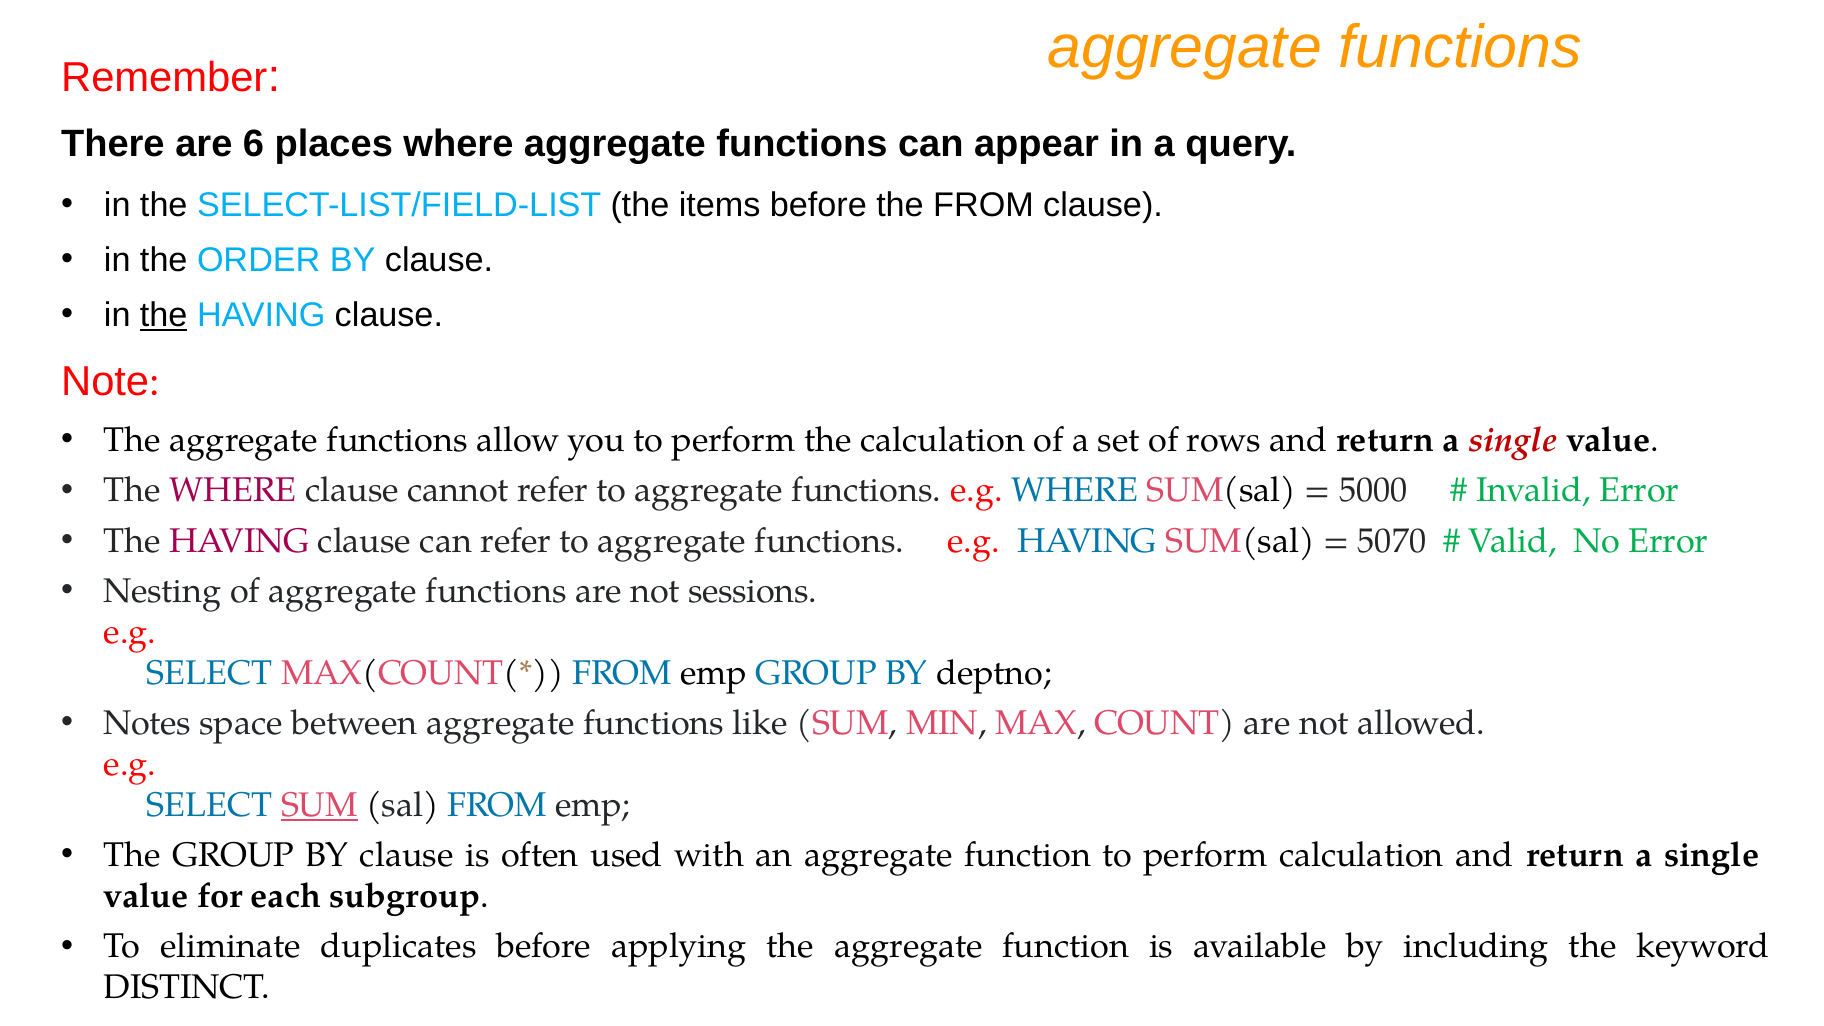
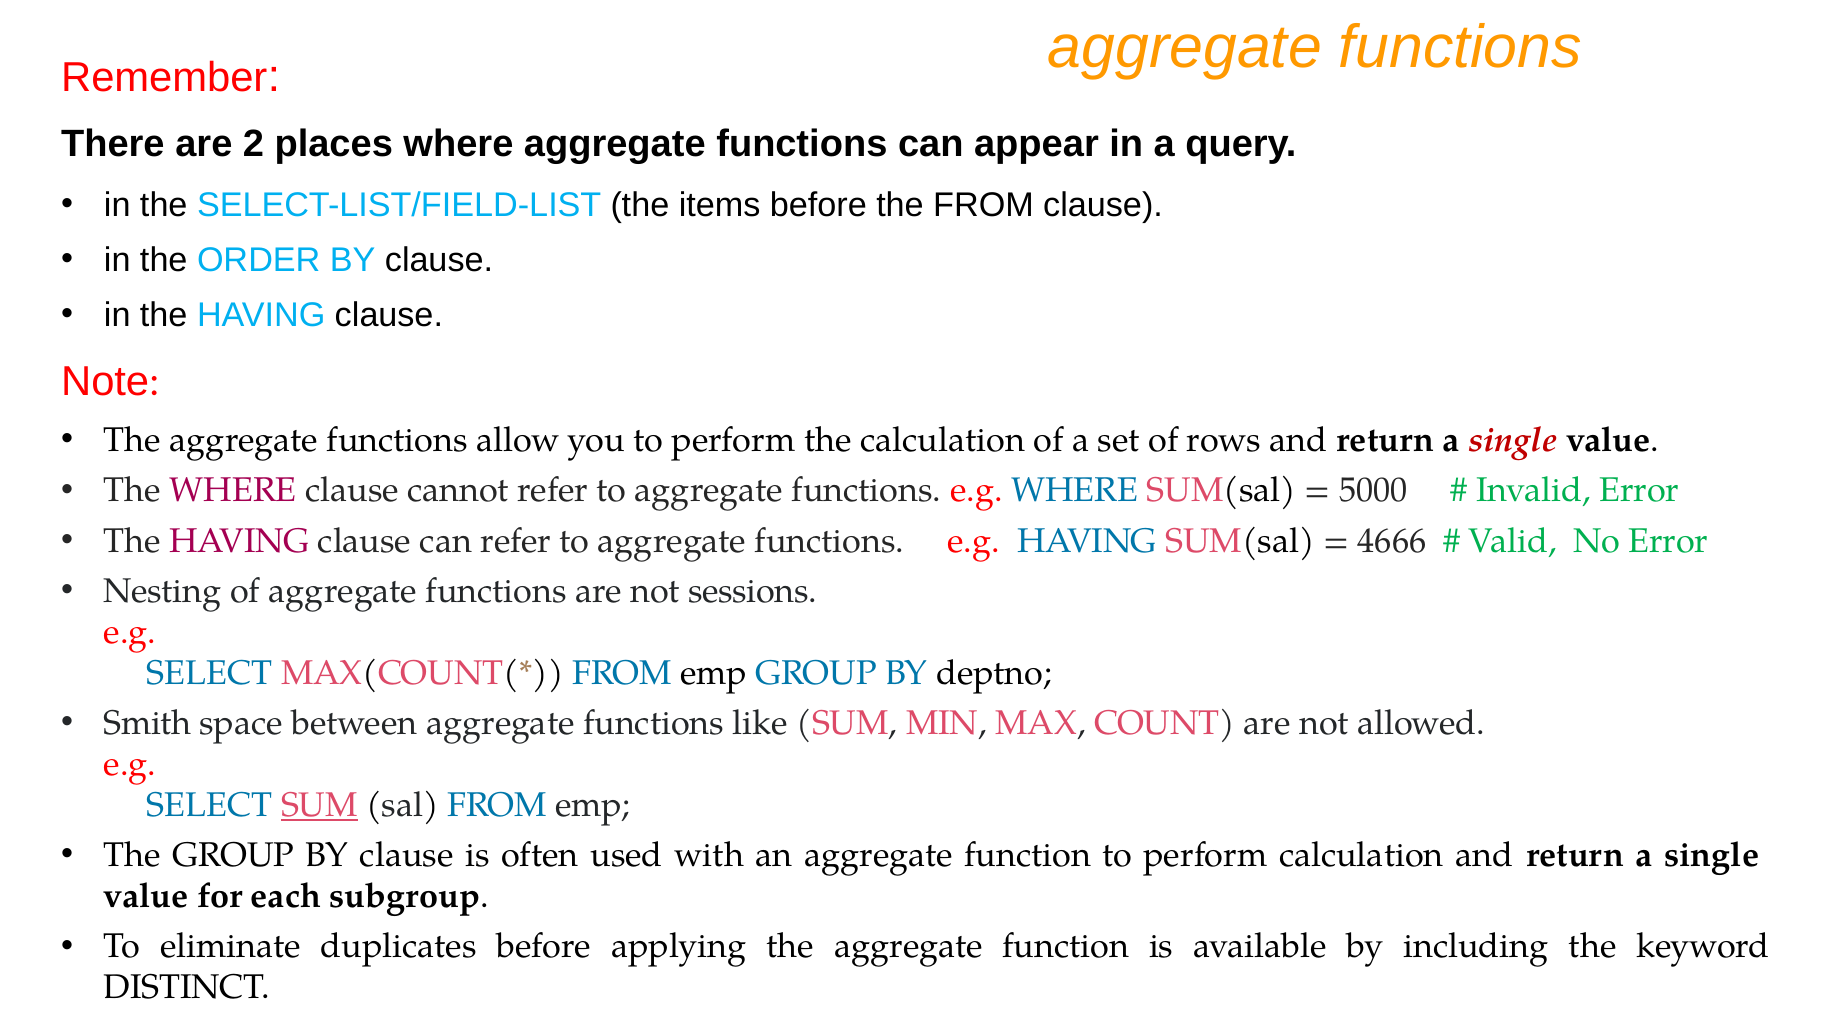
6: 6 -> 2
the at (164, 315) underline: present -> none
5070: 5070 -> 4666
Notes: Notes -> Smith
